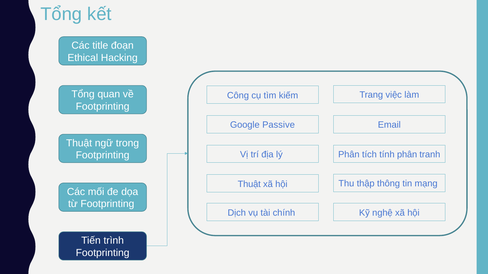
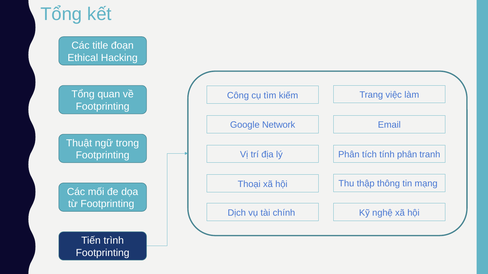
Passive: Passive -> Network
Thuật at (249, 184): Thuật -> Thoại
